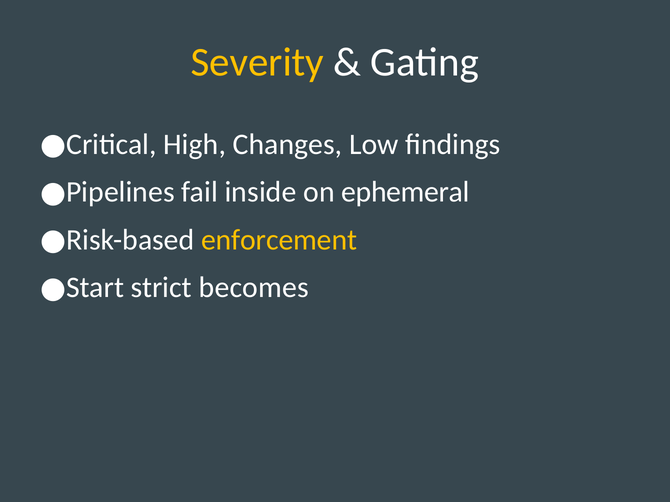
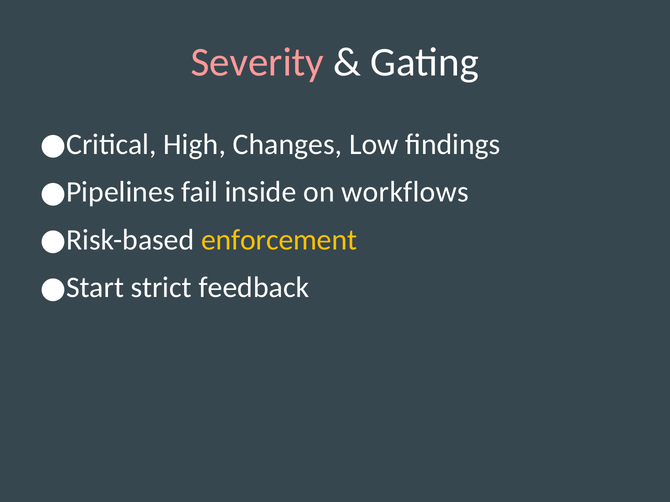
Severity colour: yellow -> pink
ephemeral: ephemeral -> workflows
becomes: becomes -> feedback
